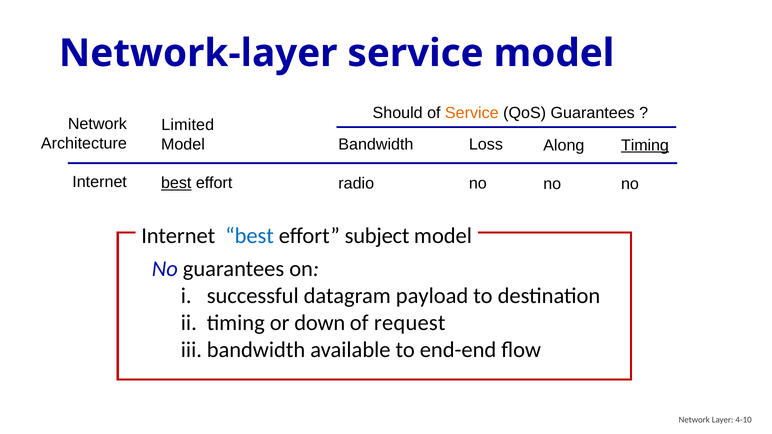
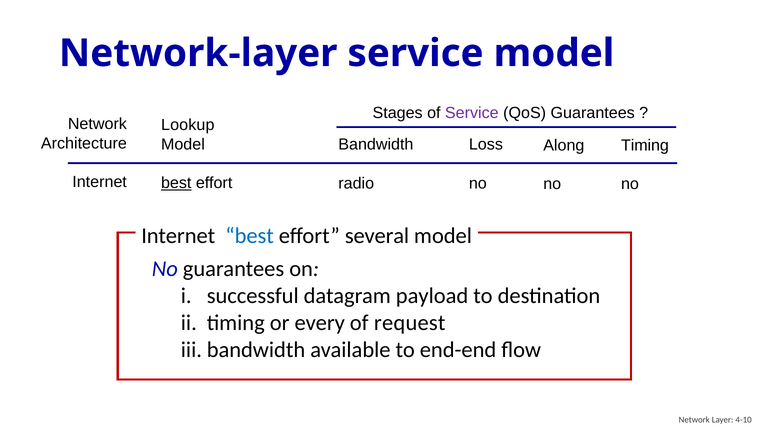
Should: Should -> Stages
Service at (472, 113) colour: orange -> purple
Limited: Limited -> Lookup
Timing at (645, 145) underline: present -> none
subject: subject -> several
down: down -> every
